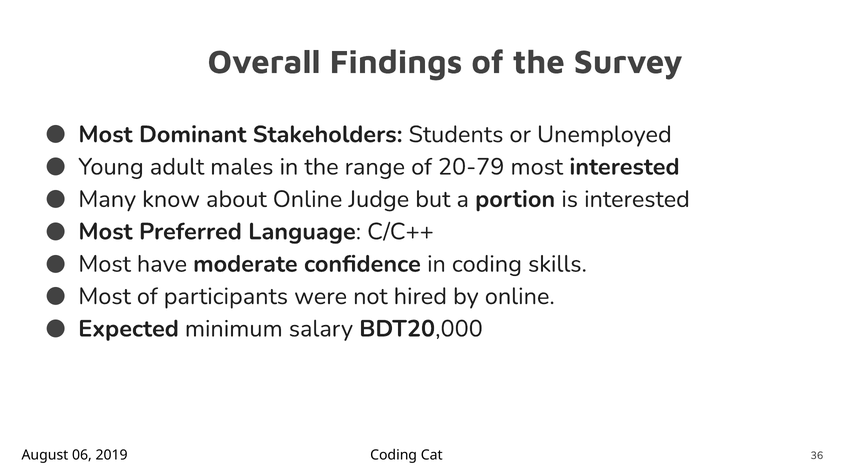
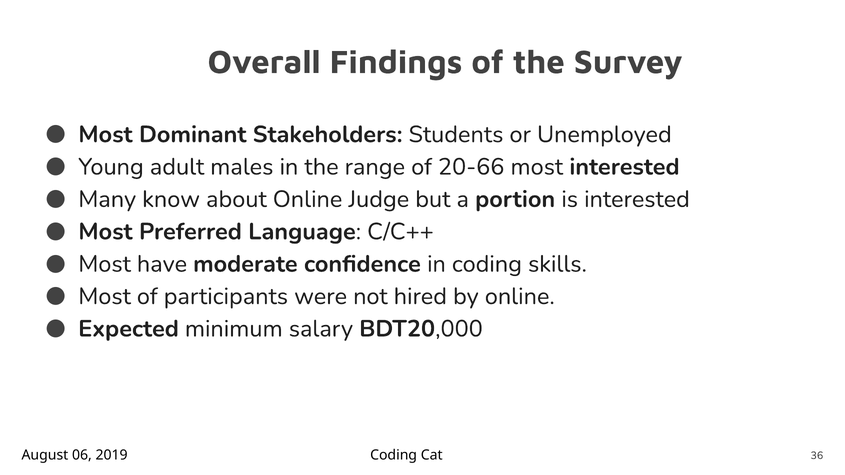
20-79: 20-79 -> 20-66
